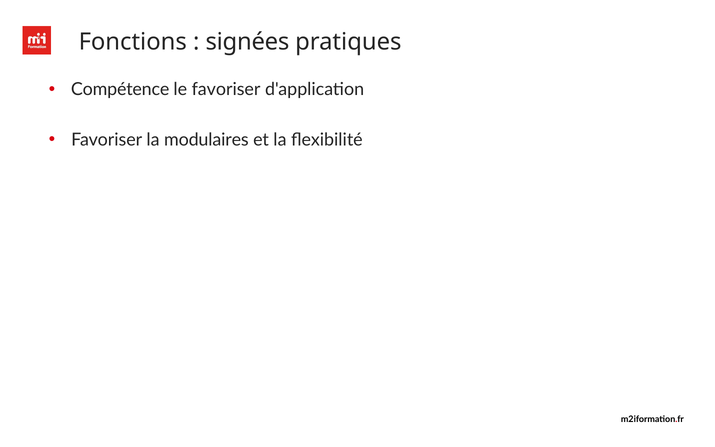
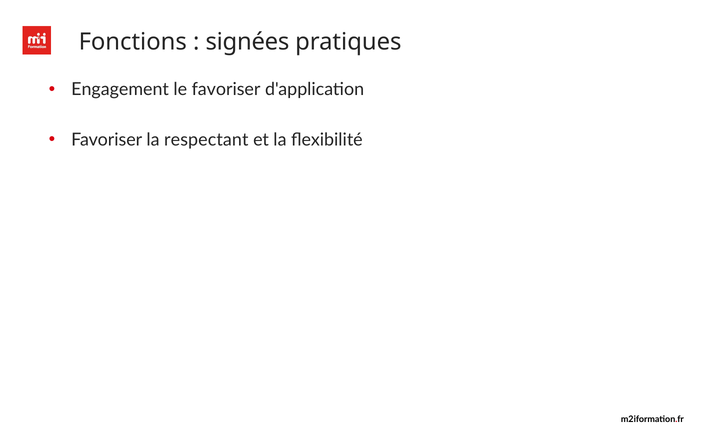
Compétence: Compétence -> Engagement
modulaires: modulaires -> respectant
